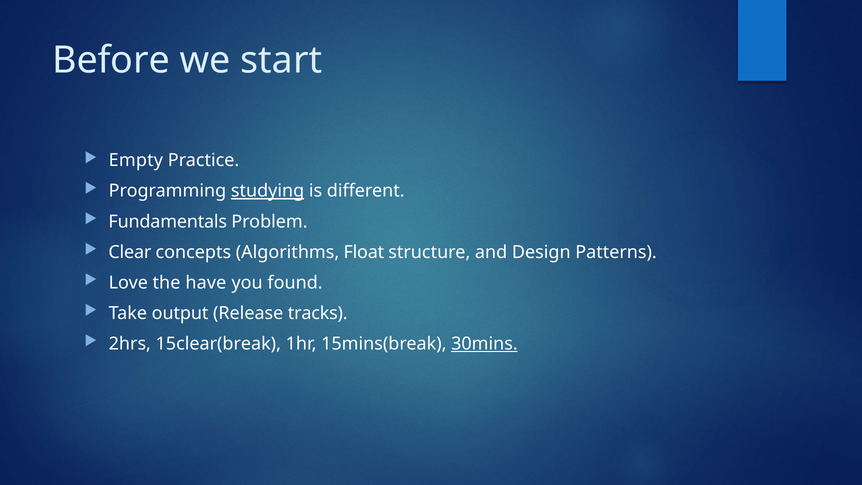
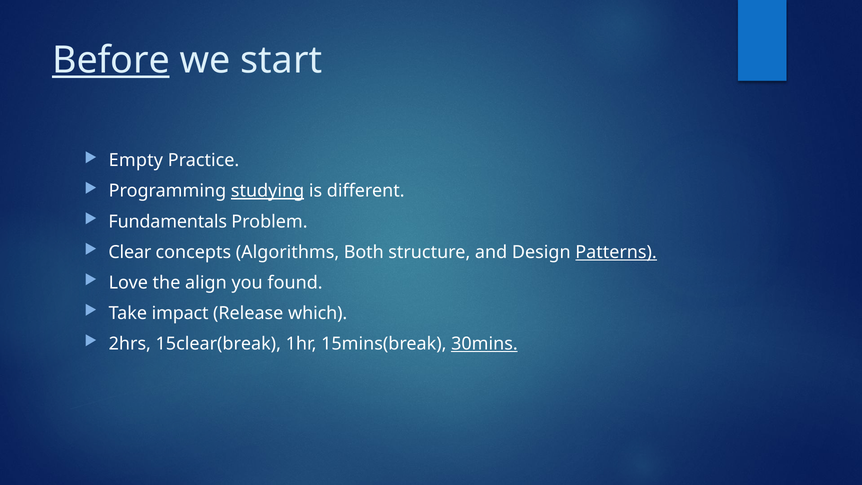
Before underline: none -> present
Float: Float -> Both
Patterns underline: none -> present
have: have -> align
output: output -> impact
tracks: tracks -> which
